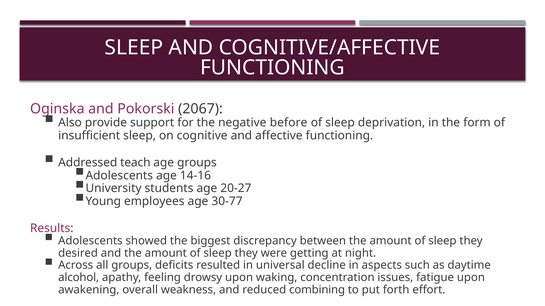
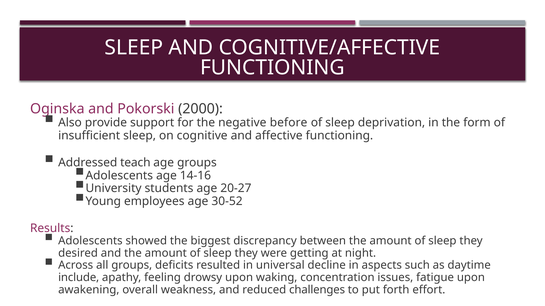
2067: 2067 -> 2000
30-77: 30-77 -> 30-52
alcohol: alcohol -> include
combining: combining -> challenges
